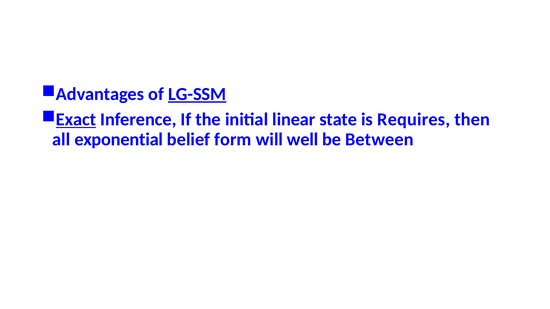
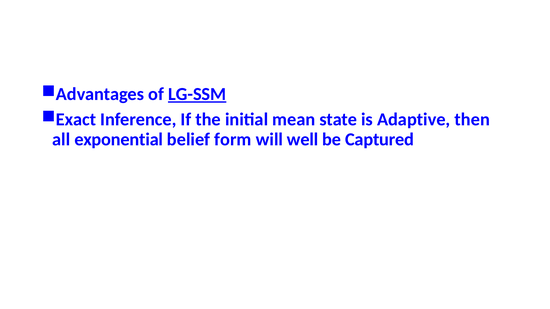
Exact underline: present -> none
linear: linear -> mean
Requires: Requires -> Adaptive
Between: Between -> Captured
